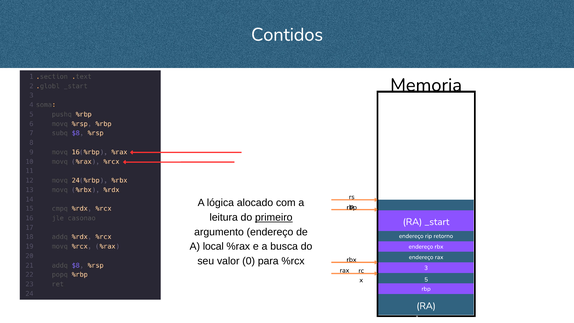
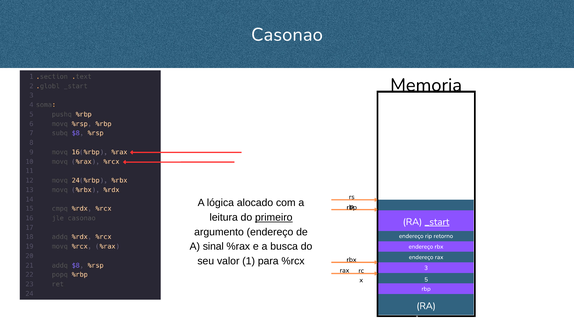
Contidos: Contidos -> Casonao
_start underline: none -> present
local: local -> sinal
0: 0 -> 1
